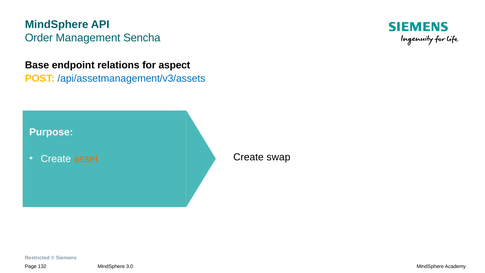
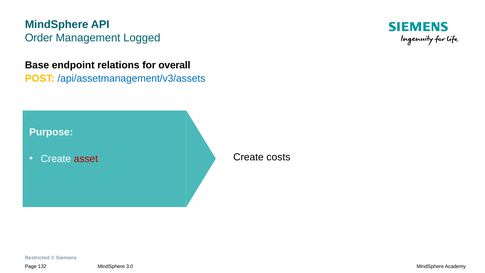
Sencha: Sencha -> Logged
aspect: aspect -> overall
asset colour: orange -> red
swap: swap -> costs
